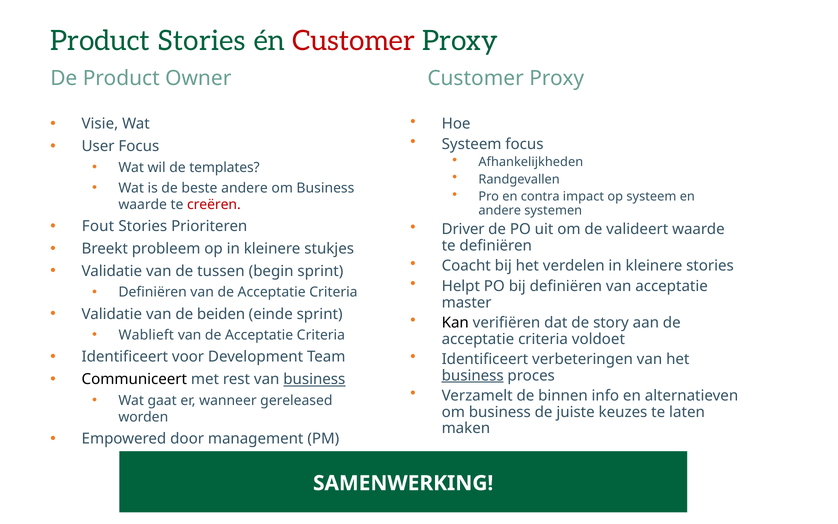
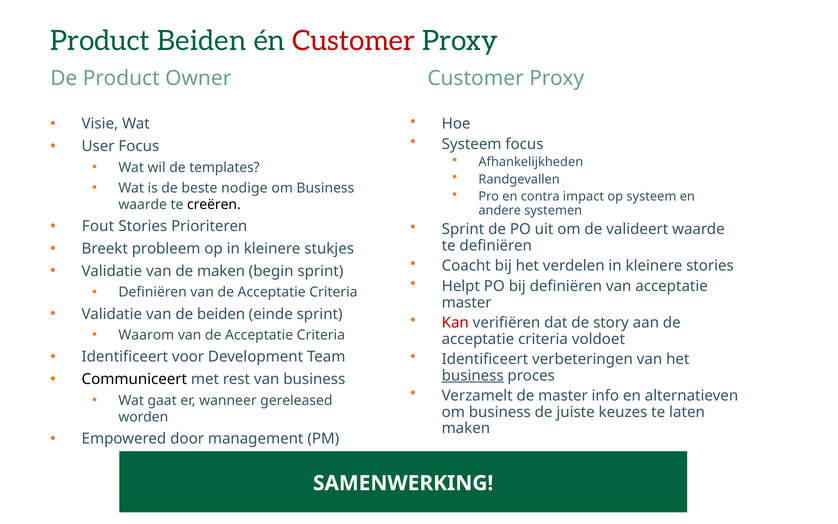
Product Stories: Stories -> Beiden
beste andere: andere -> nodige
creëren colour: red -> black
Driver at (463, 229): Driver -> Sprint
de tussen: tussen -> maken
Kan colour: black -> red
Wablieft: Wablieft -> Waarom
business at (314, 379) underline: present -> none
de binnen: binnen -> master
